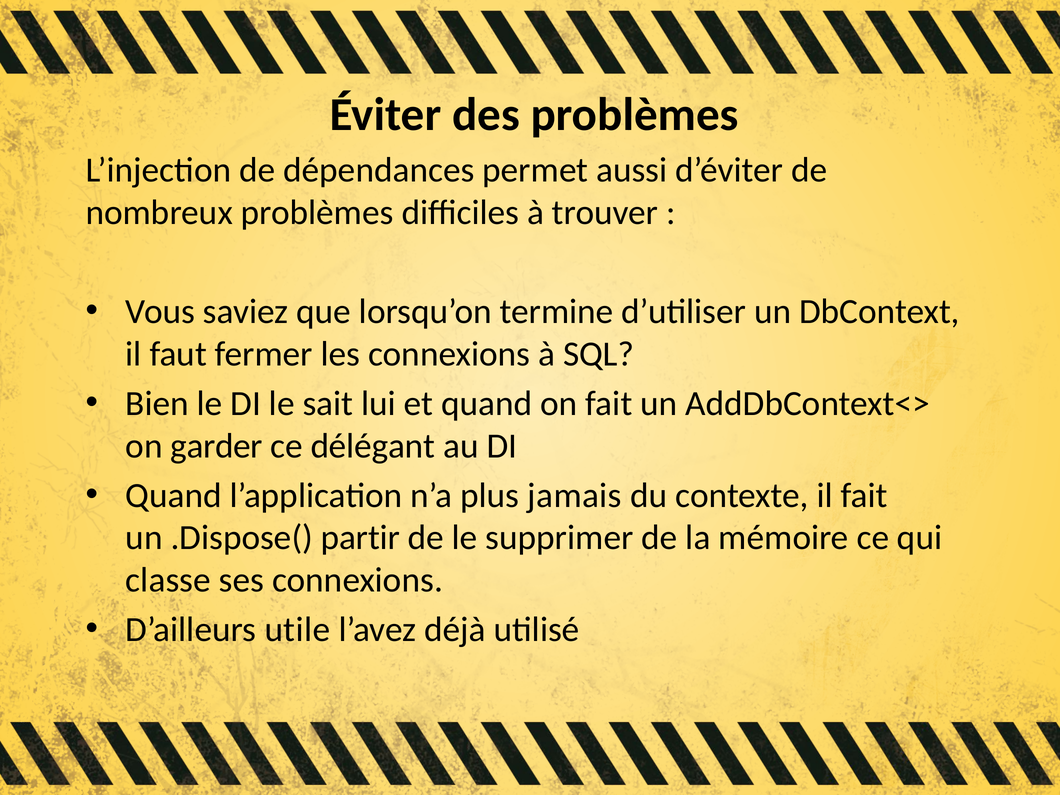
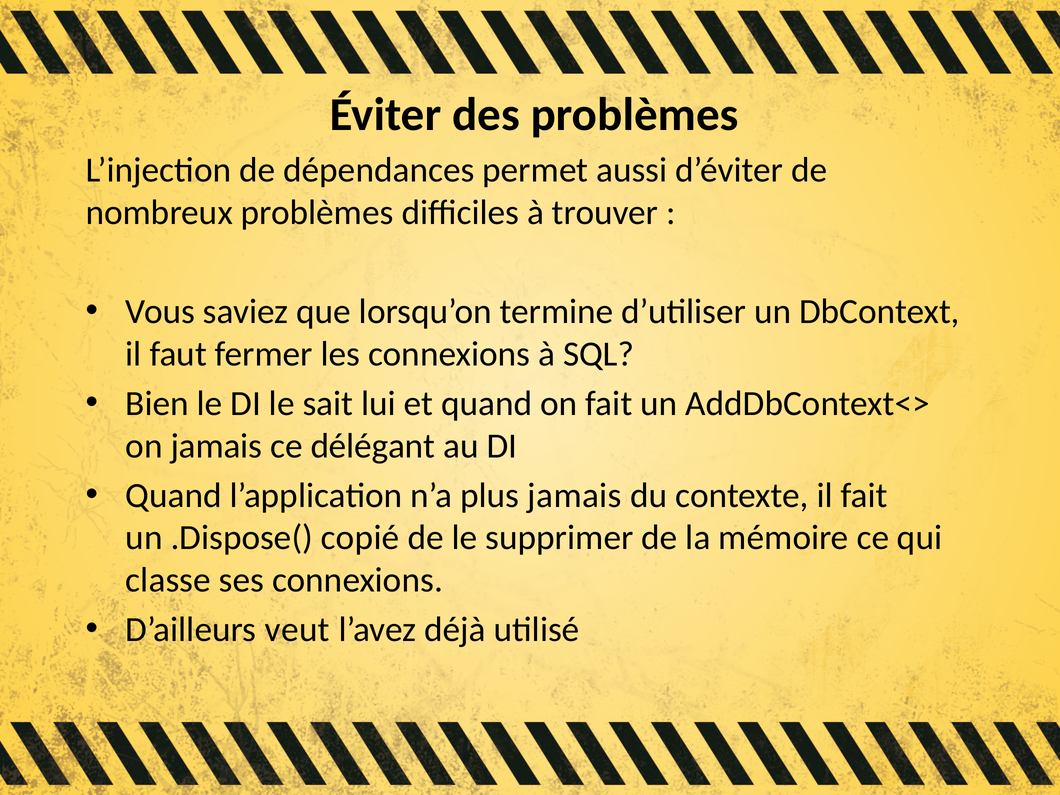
on garder: garder -> jamais
partir: partir -> copié
utile: utile -> veut
